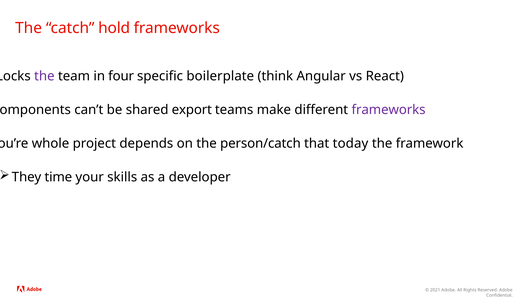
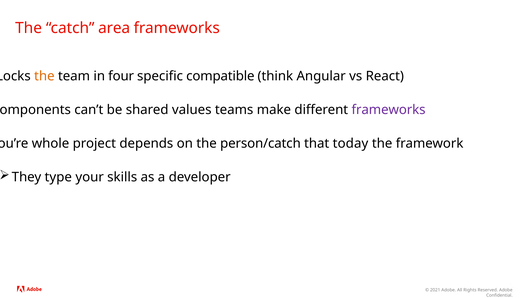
hold: hold -> area
the at (44, 76) colour: purple -> orange
boilerplate: boilerplate -> compatible
export: export -> values
time: time -> type
